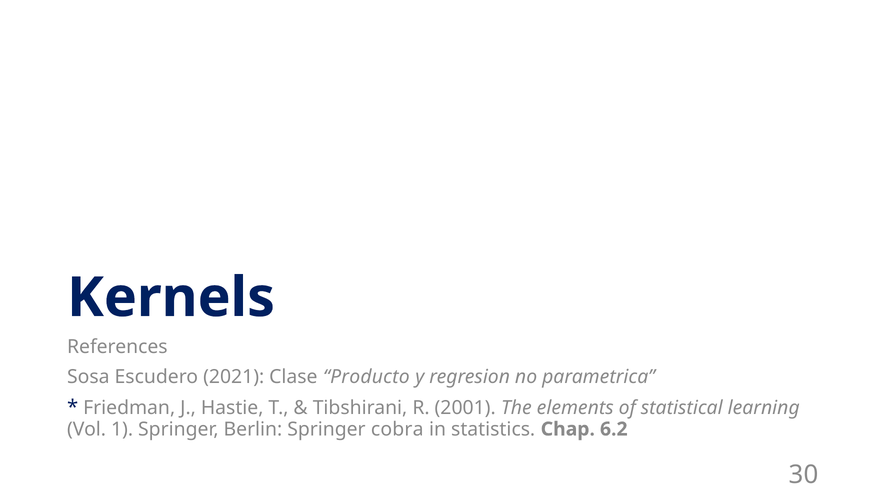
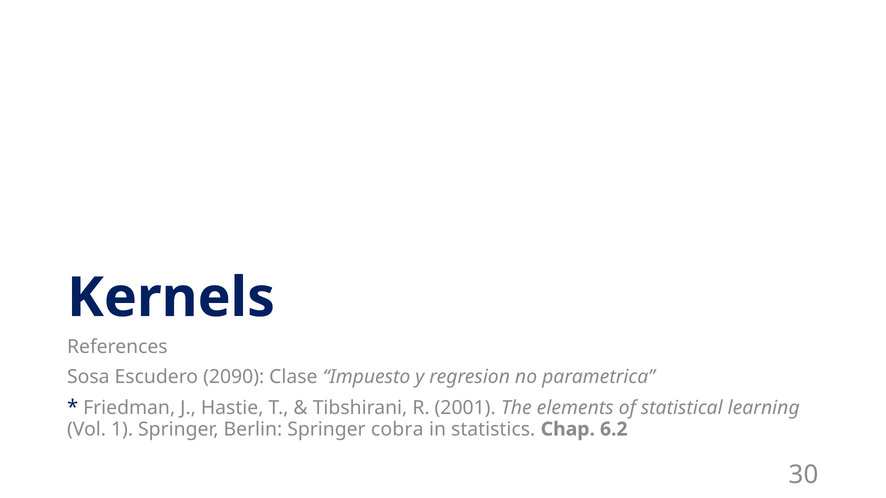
2021: 2021 -> 2090
Producto: Producto -> Impuesto
